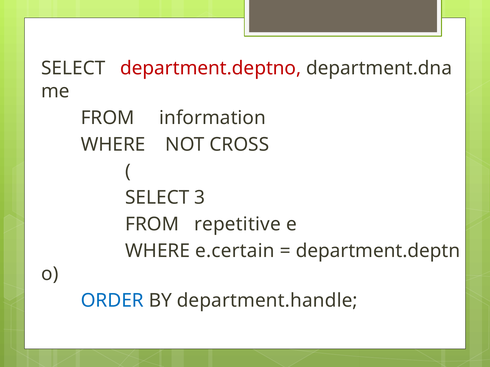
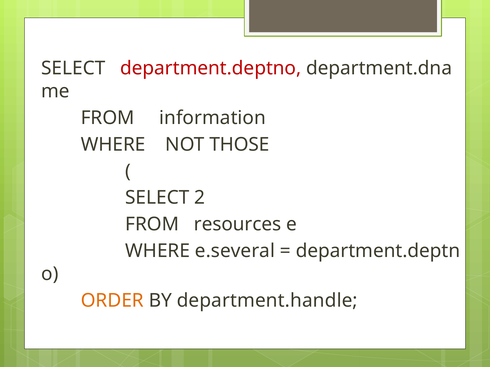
CROSS: CROSS -> THOSE
3: 3 -> 2
repetitive: repetitive -> resources
e.certain: e.certain -> e.several
ORDER colour: blue -> orange
